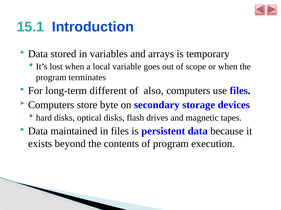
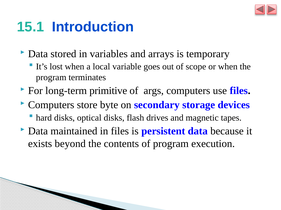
different: different -> primitive
also: also -> args
